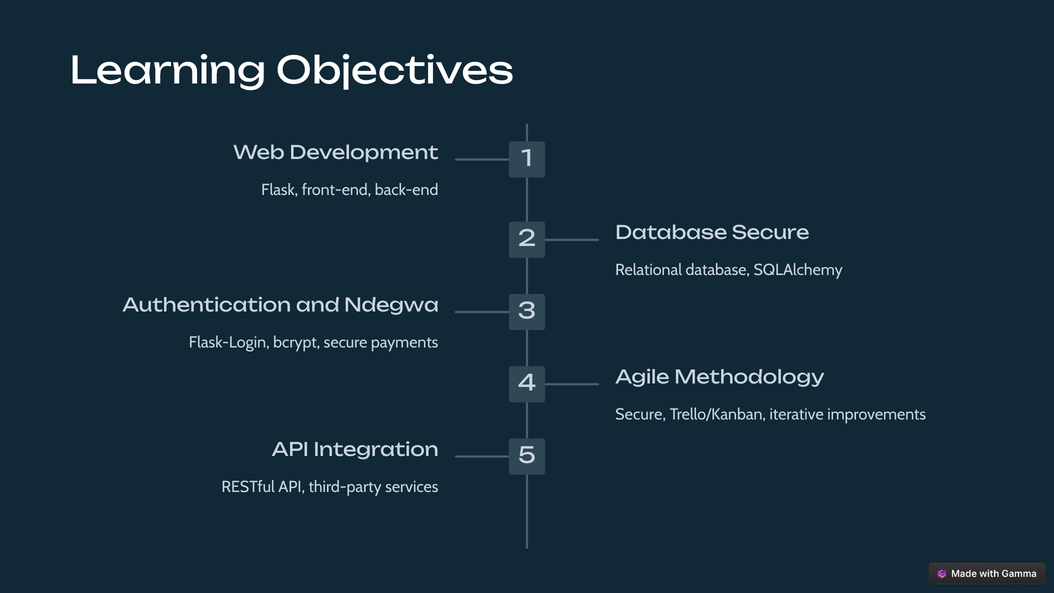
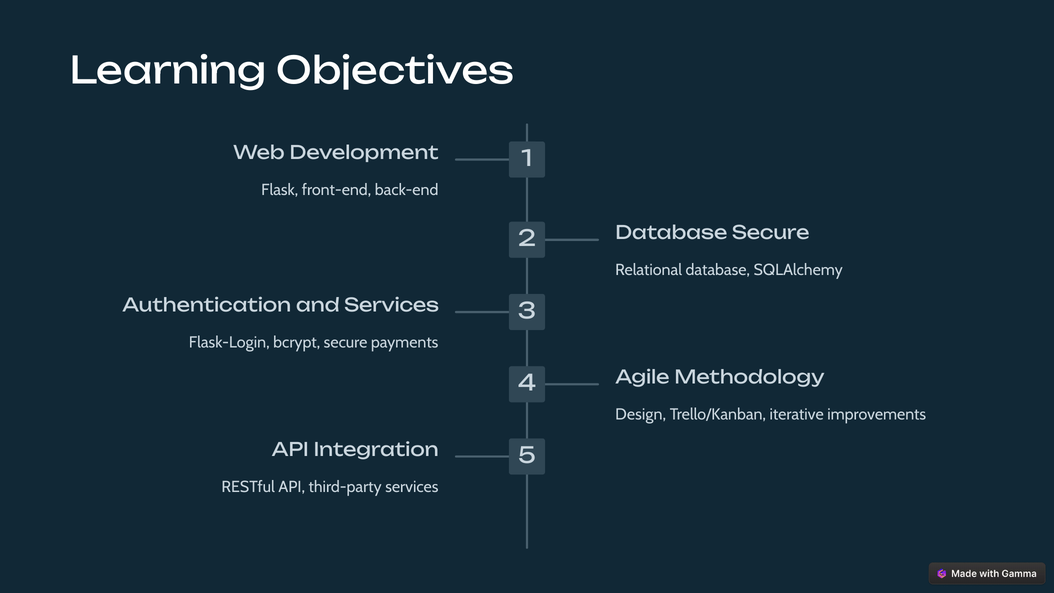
and Ndegwa: Ndegwa -> Services
Secure at (641, 414): Secure -> Design
